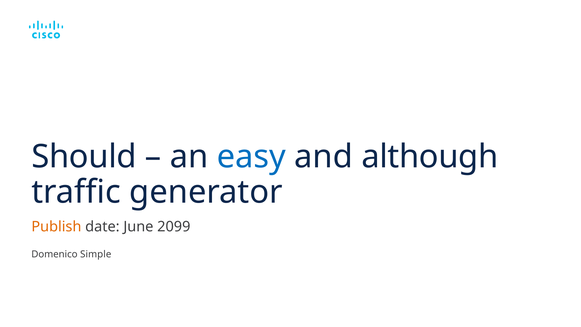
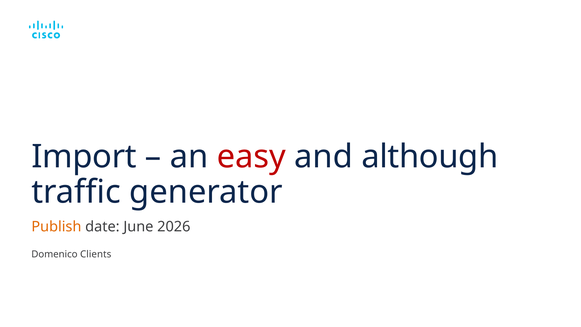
Should: Should -> Import
easy colour: blue -> red
2099: 2099 -> 2026
Simple: Simple -> Clients
